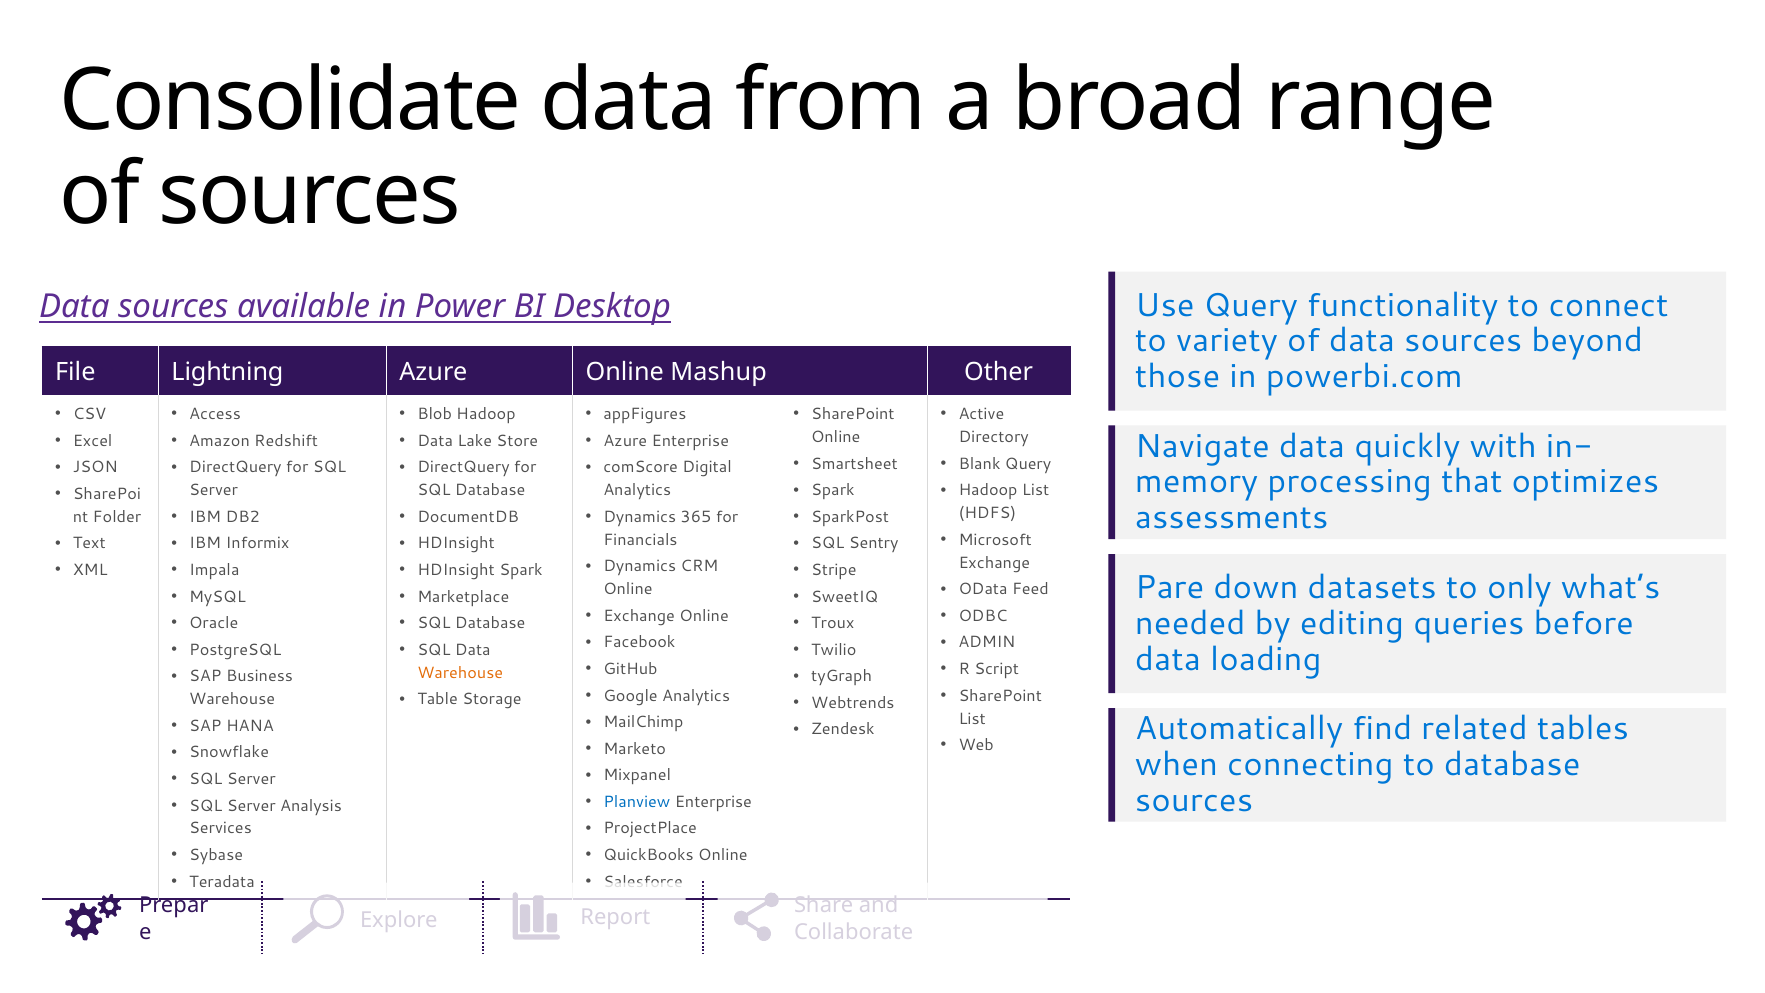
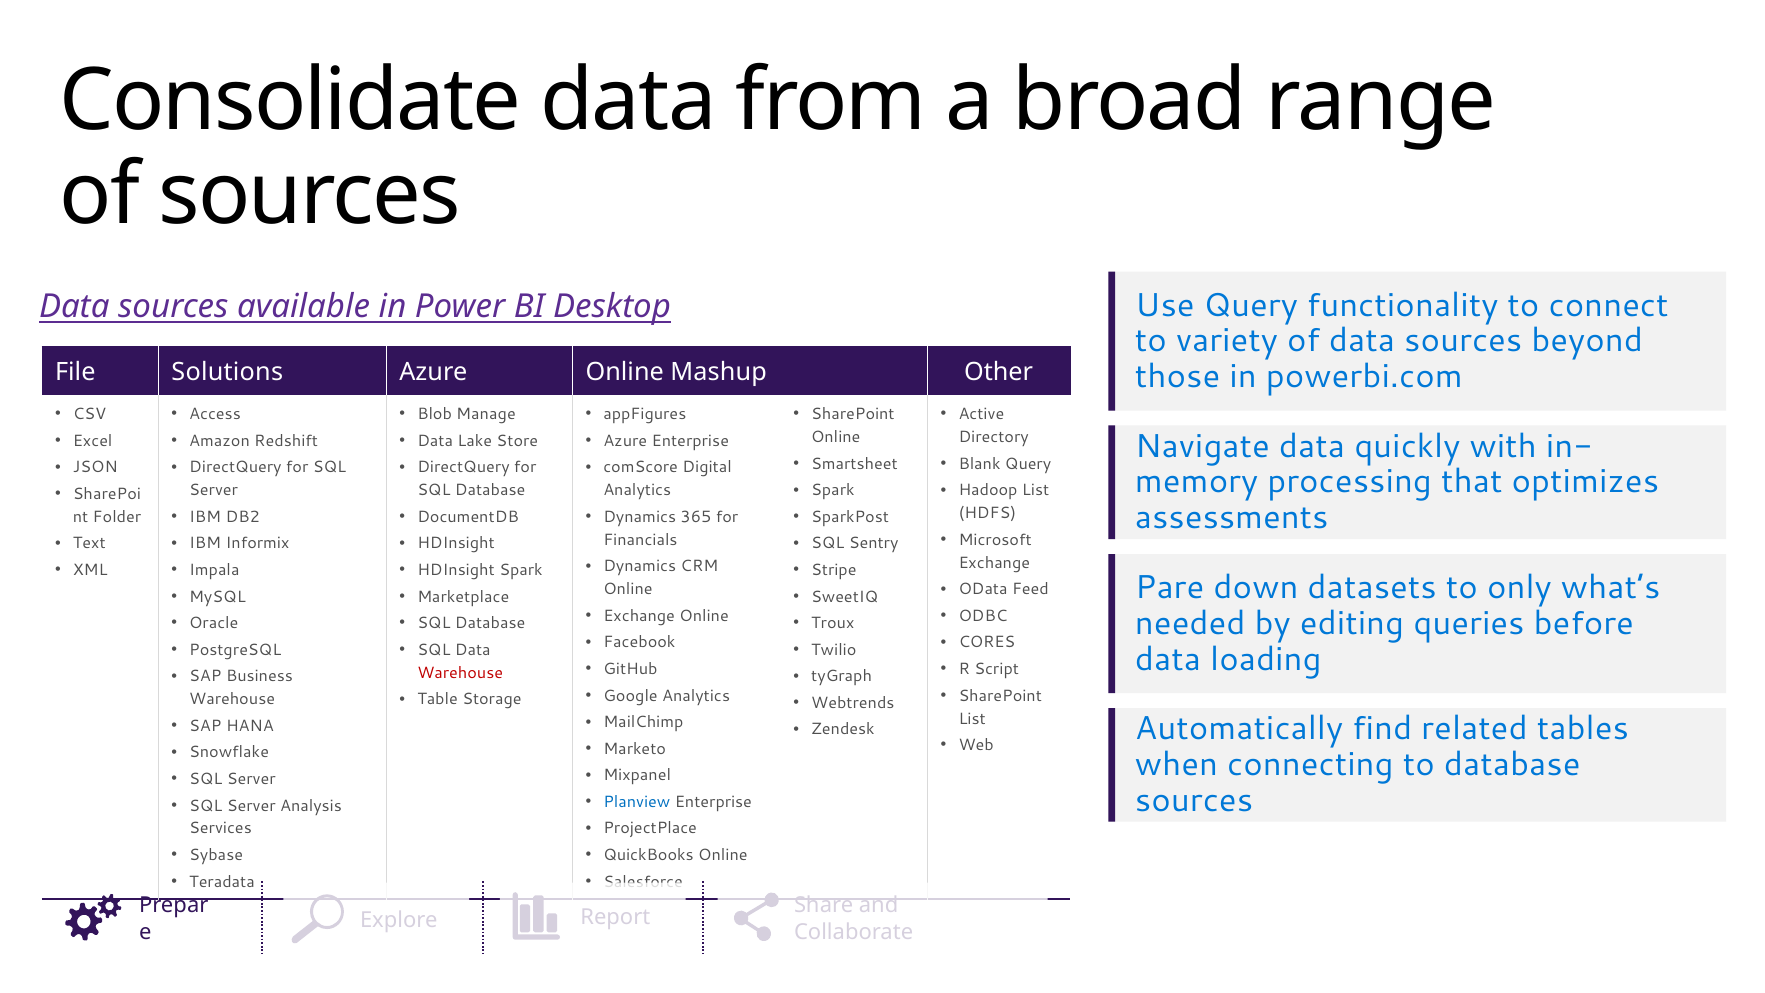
Lightning: Lightning -> Solutions
Blob Hadoop: Hadoop -> Manage
ADMIN: ADMIN -> CORES
Warehouse at (460, 673) colour: orange -> red
